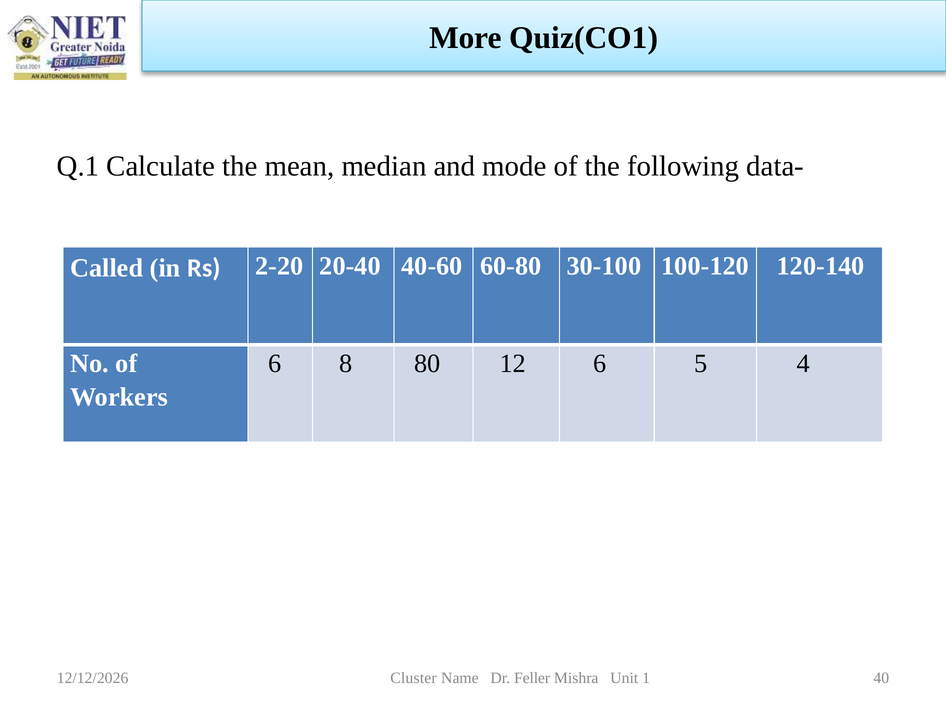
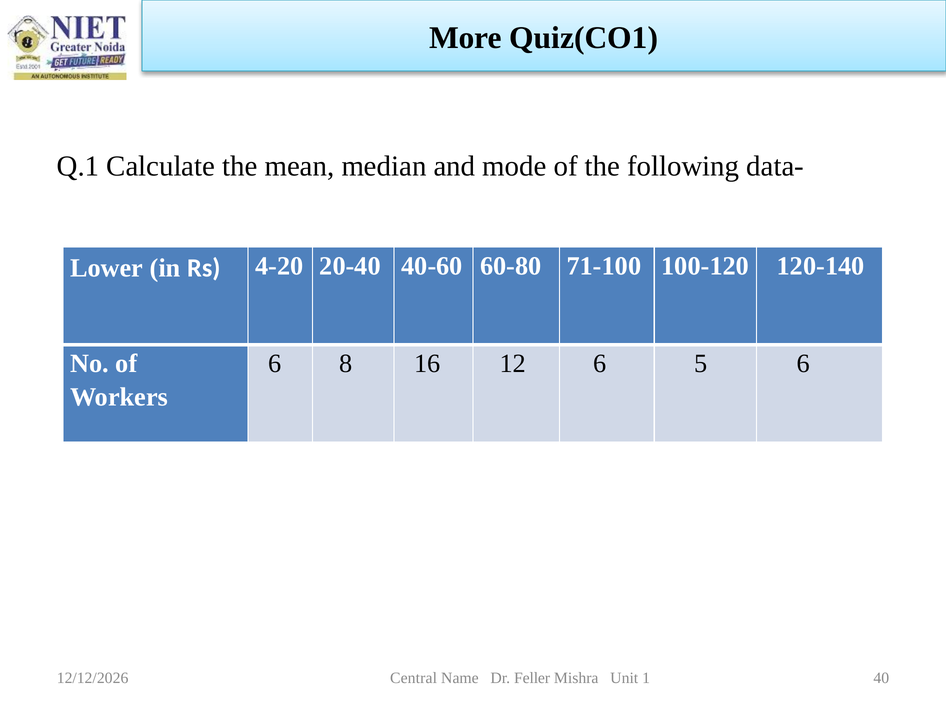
Called: Called -> Lower
2-20: 2-20 -> 4-20
30-100: 30-100 -> 71-100
80: 80 -> 16
5 4: 4 -> 6
Cluster: Cluster -> Central
